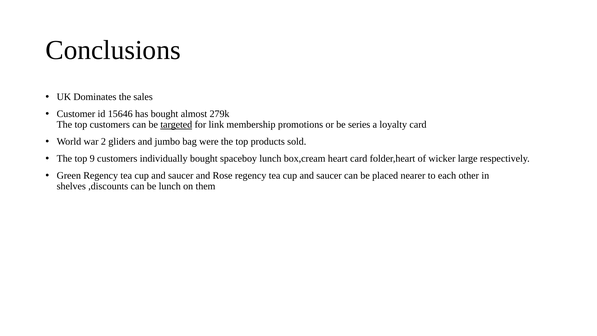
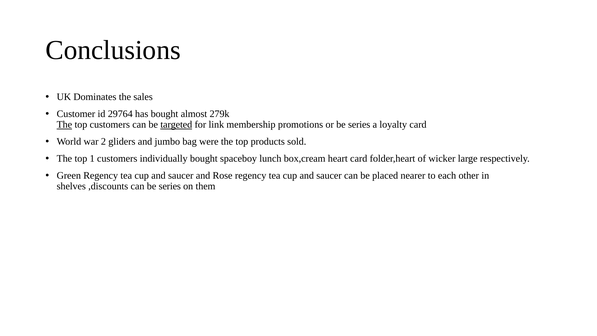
15646: 15646 -> 29764
The at (64, 125) underline: none -> present
9: 9 -> 1
can be lunch: lunch -> series
